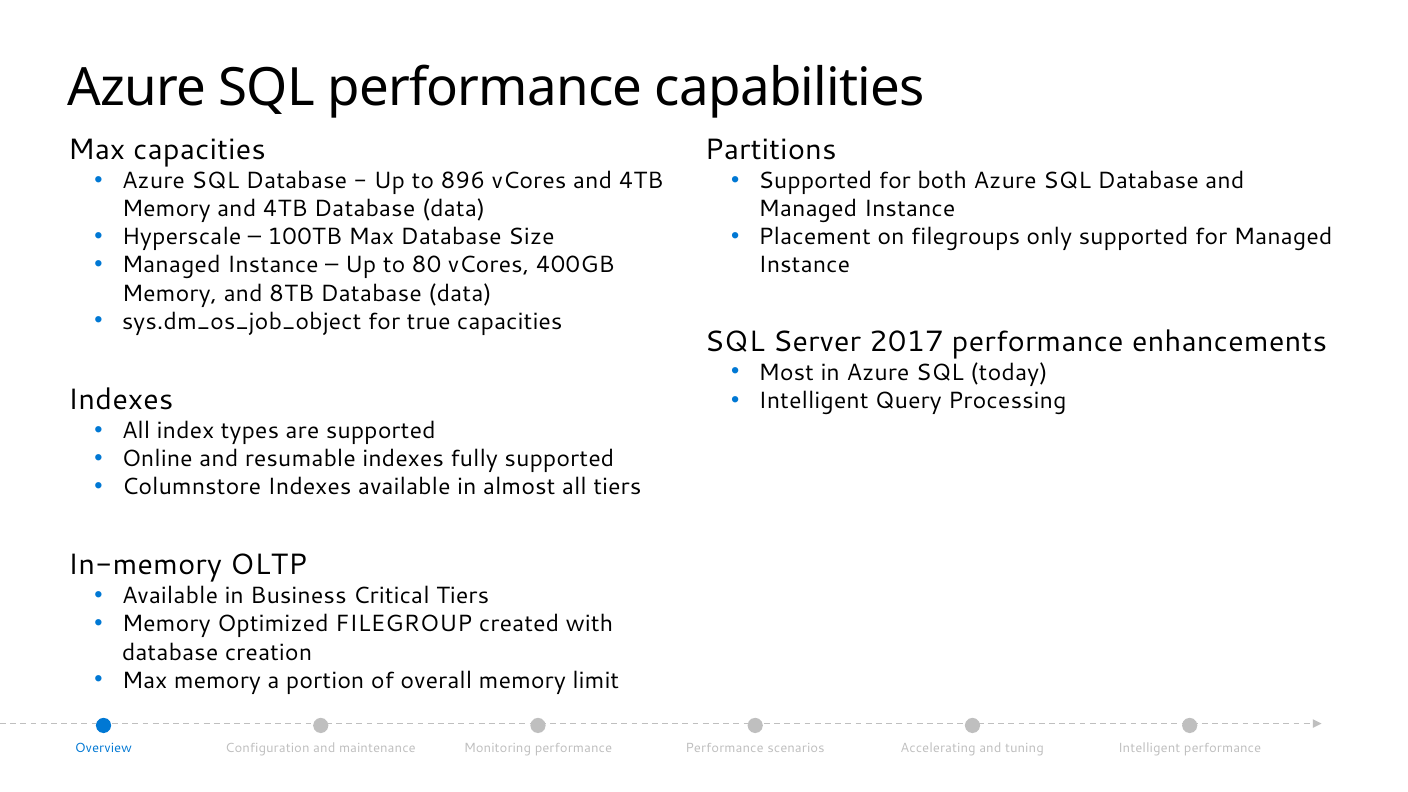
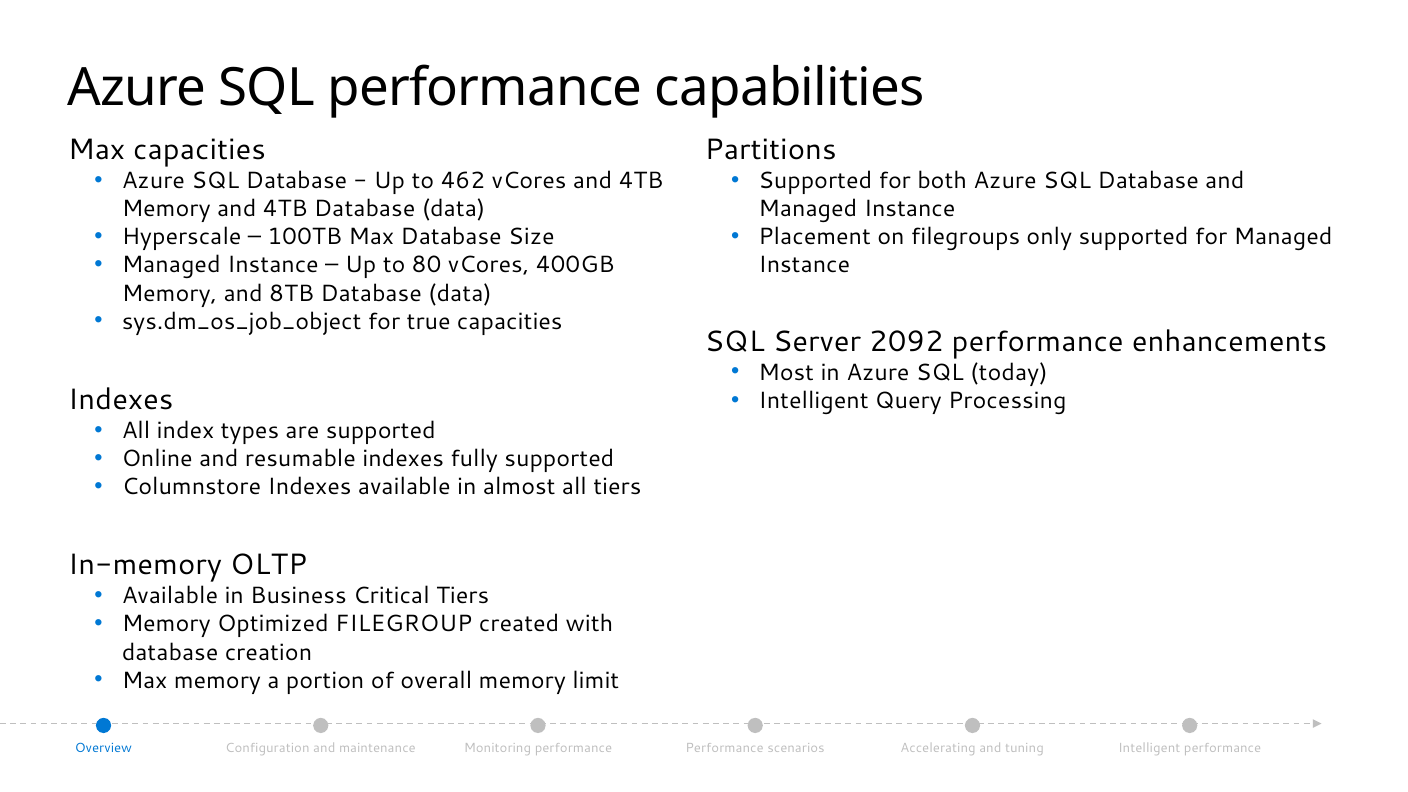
896: 896 -> 462
2017: 2017 -> 2092
